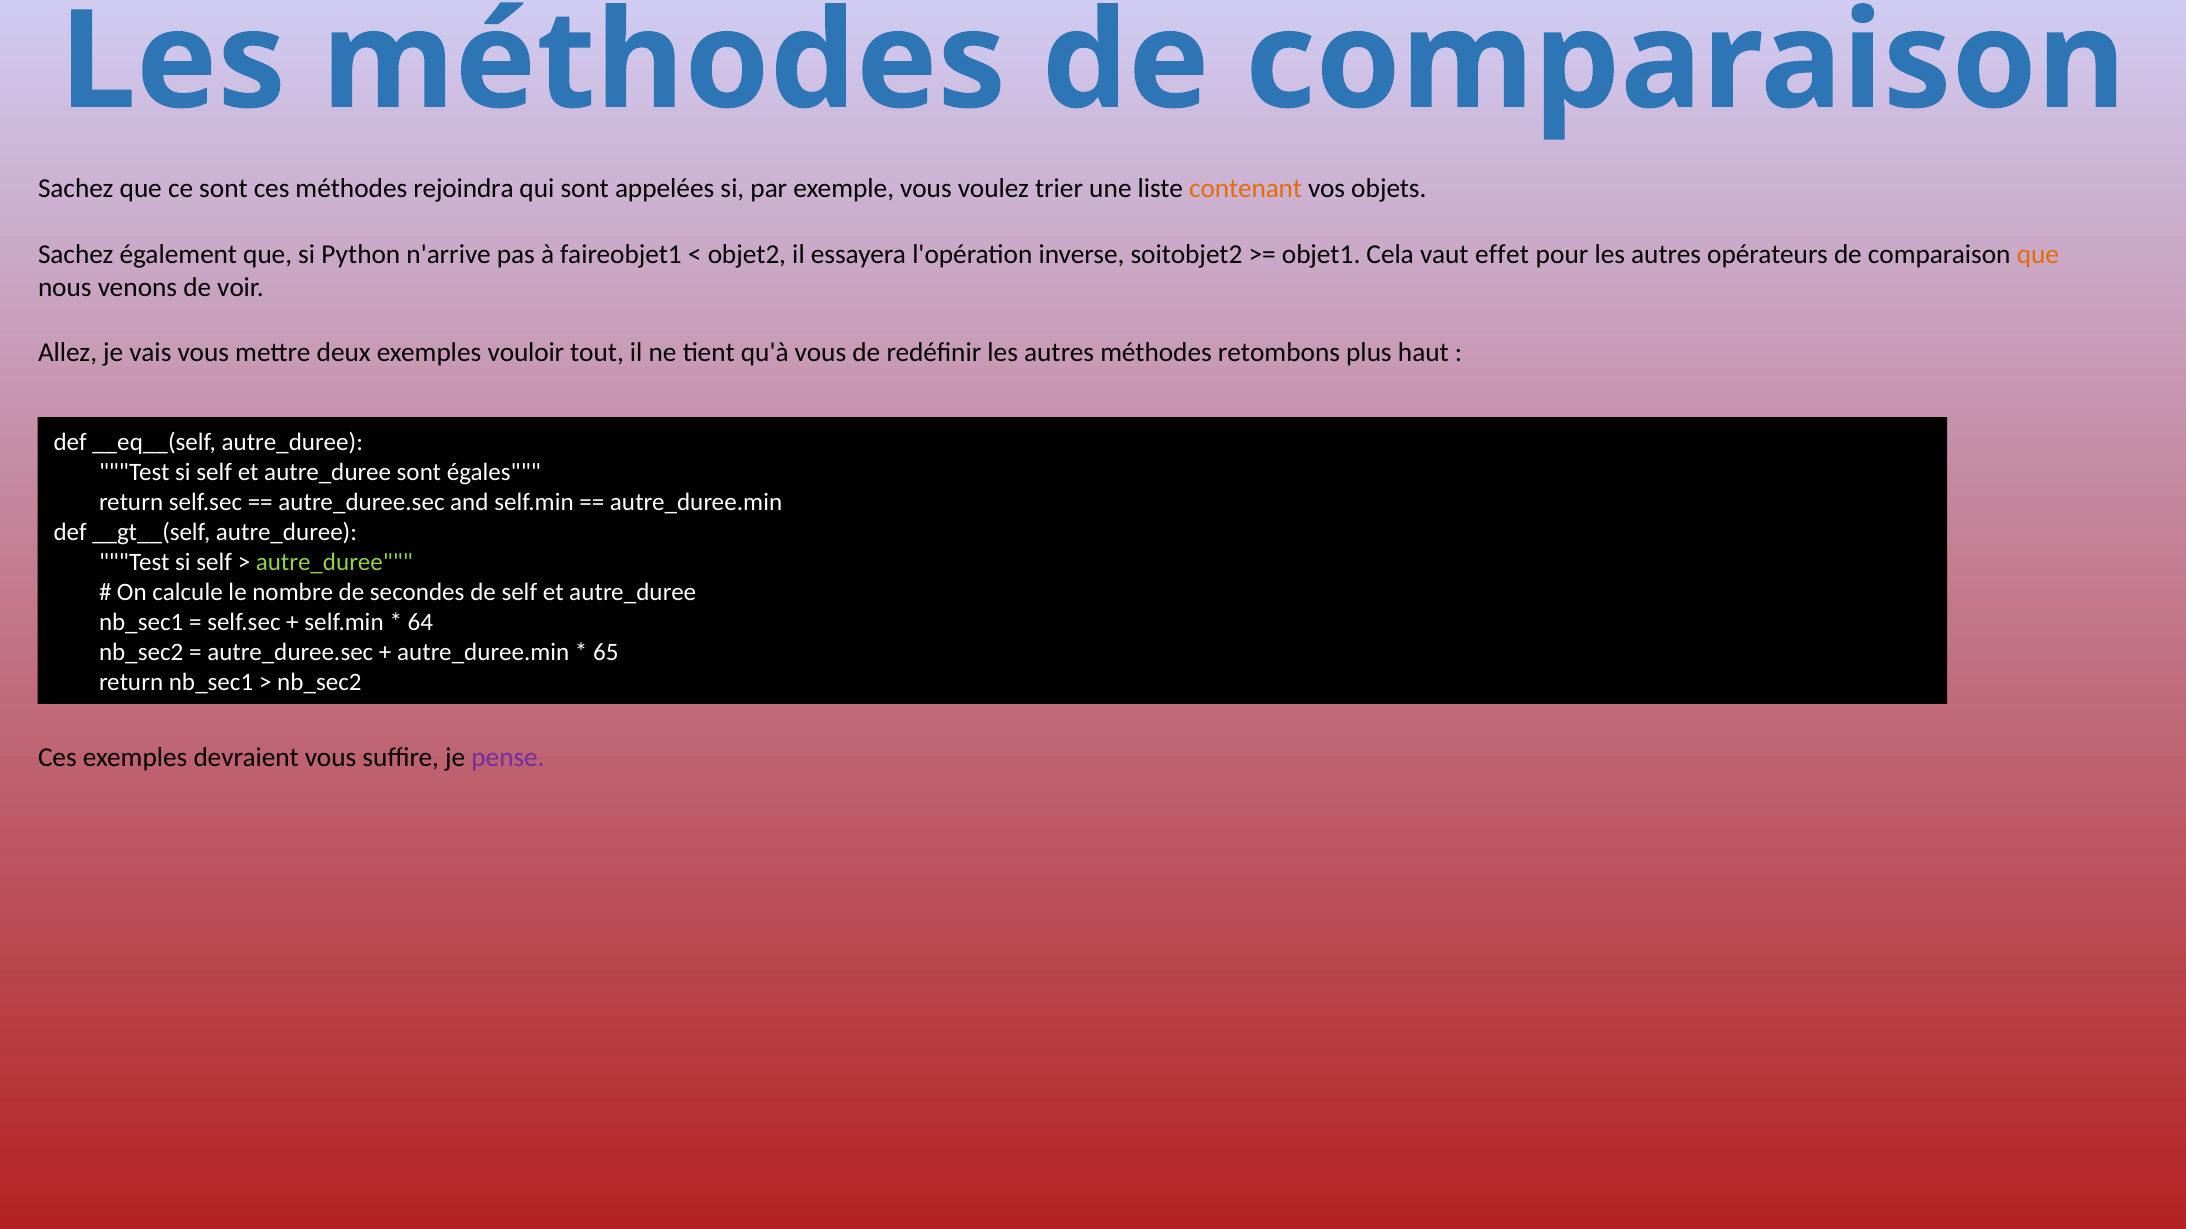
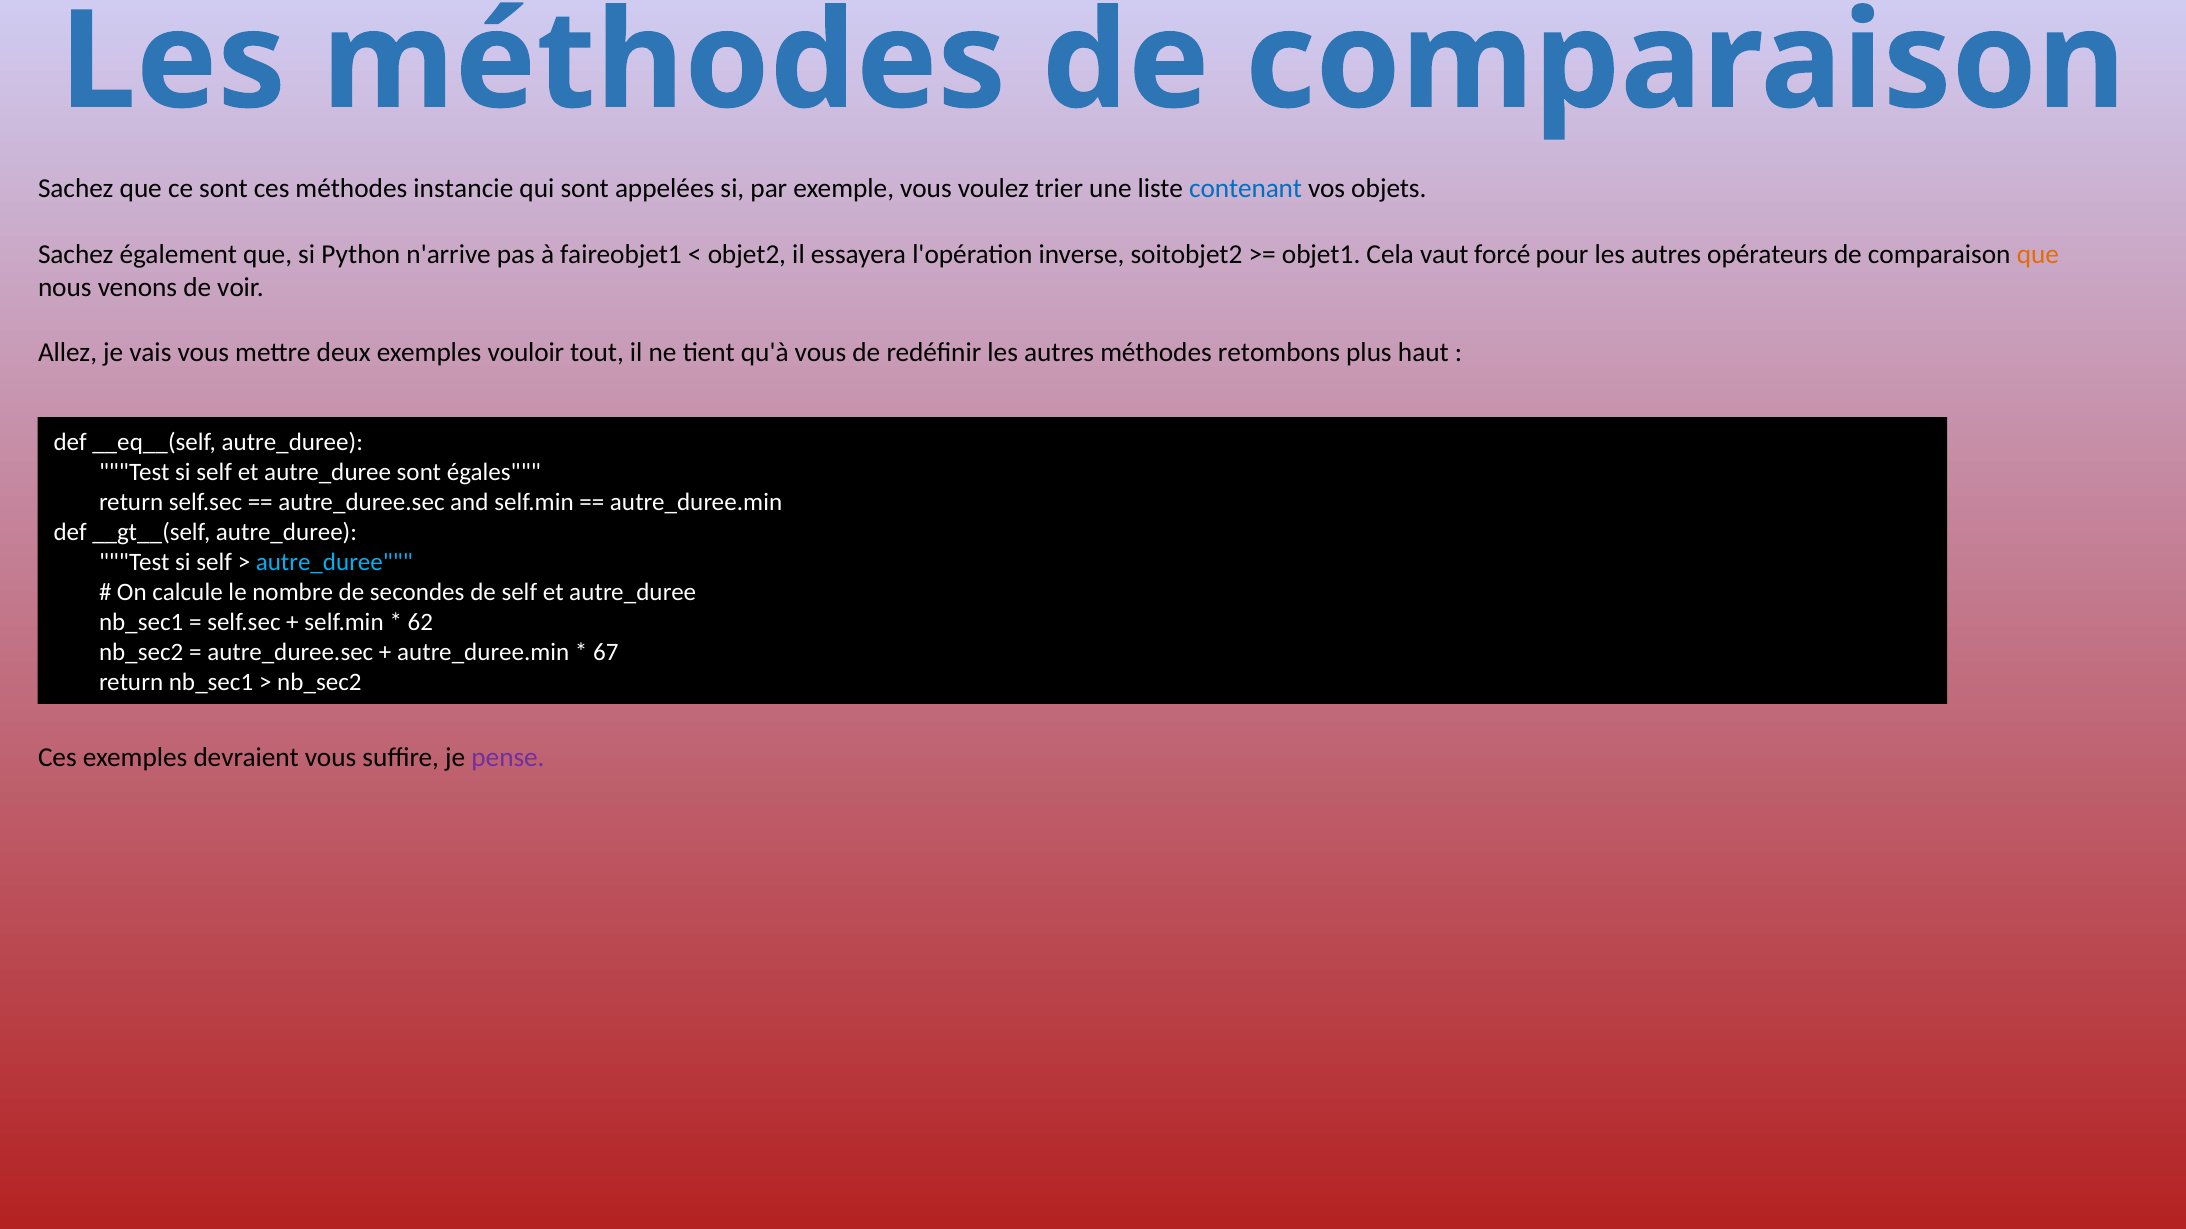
rejoindra: rejoindra -> instancie
contenant colour: orange -> blue
effet: effet -> forcé
autre_duree at (334, 563) colour: light green -> light blue
64: 64 -> 62
65: 65 -> 67
